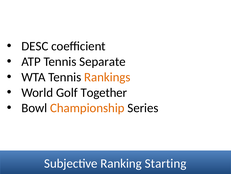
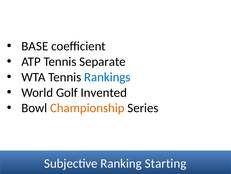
DESC: DESC -> BASE
Rankings colour: orange -> blue
Together: Together -> Invented
